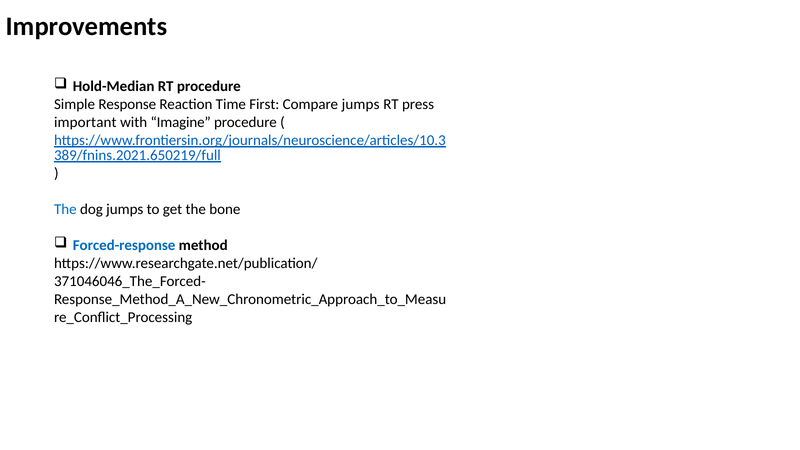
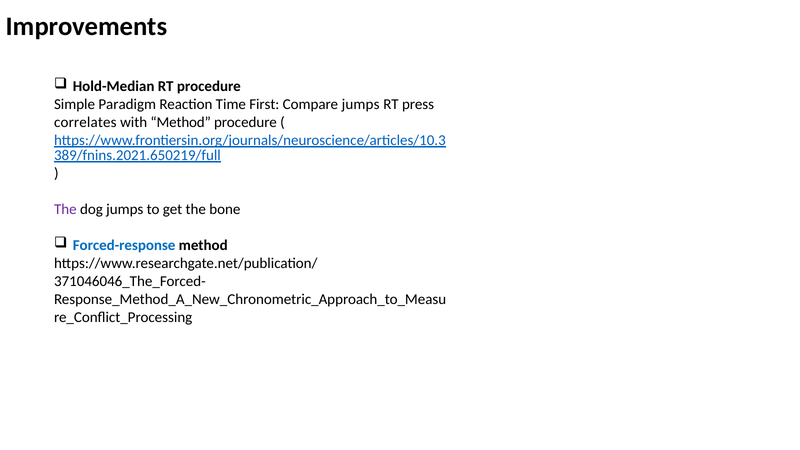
Response: Response -> Paradigm
important: important -> correlates
with Imagine: Imagine -> Method
The at (65, 209) colour: blue -> purple
